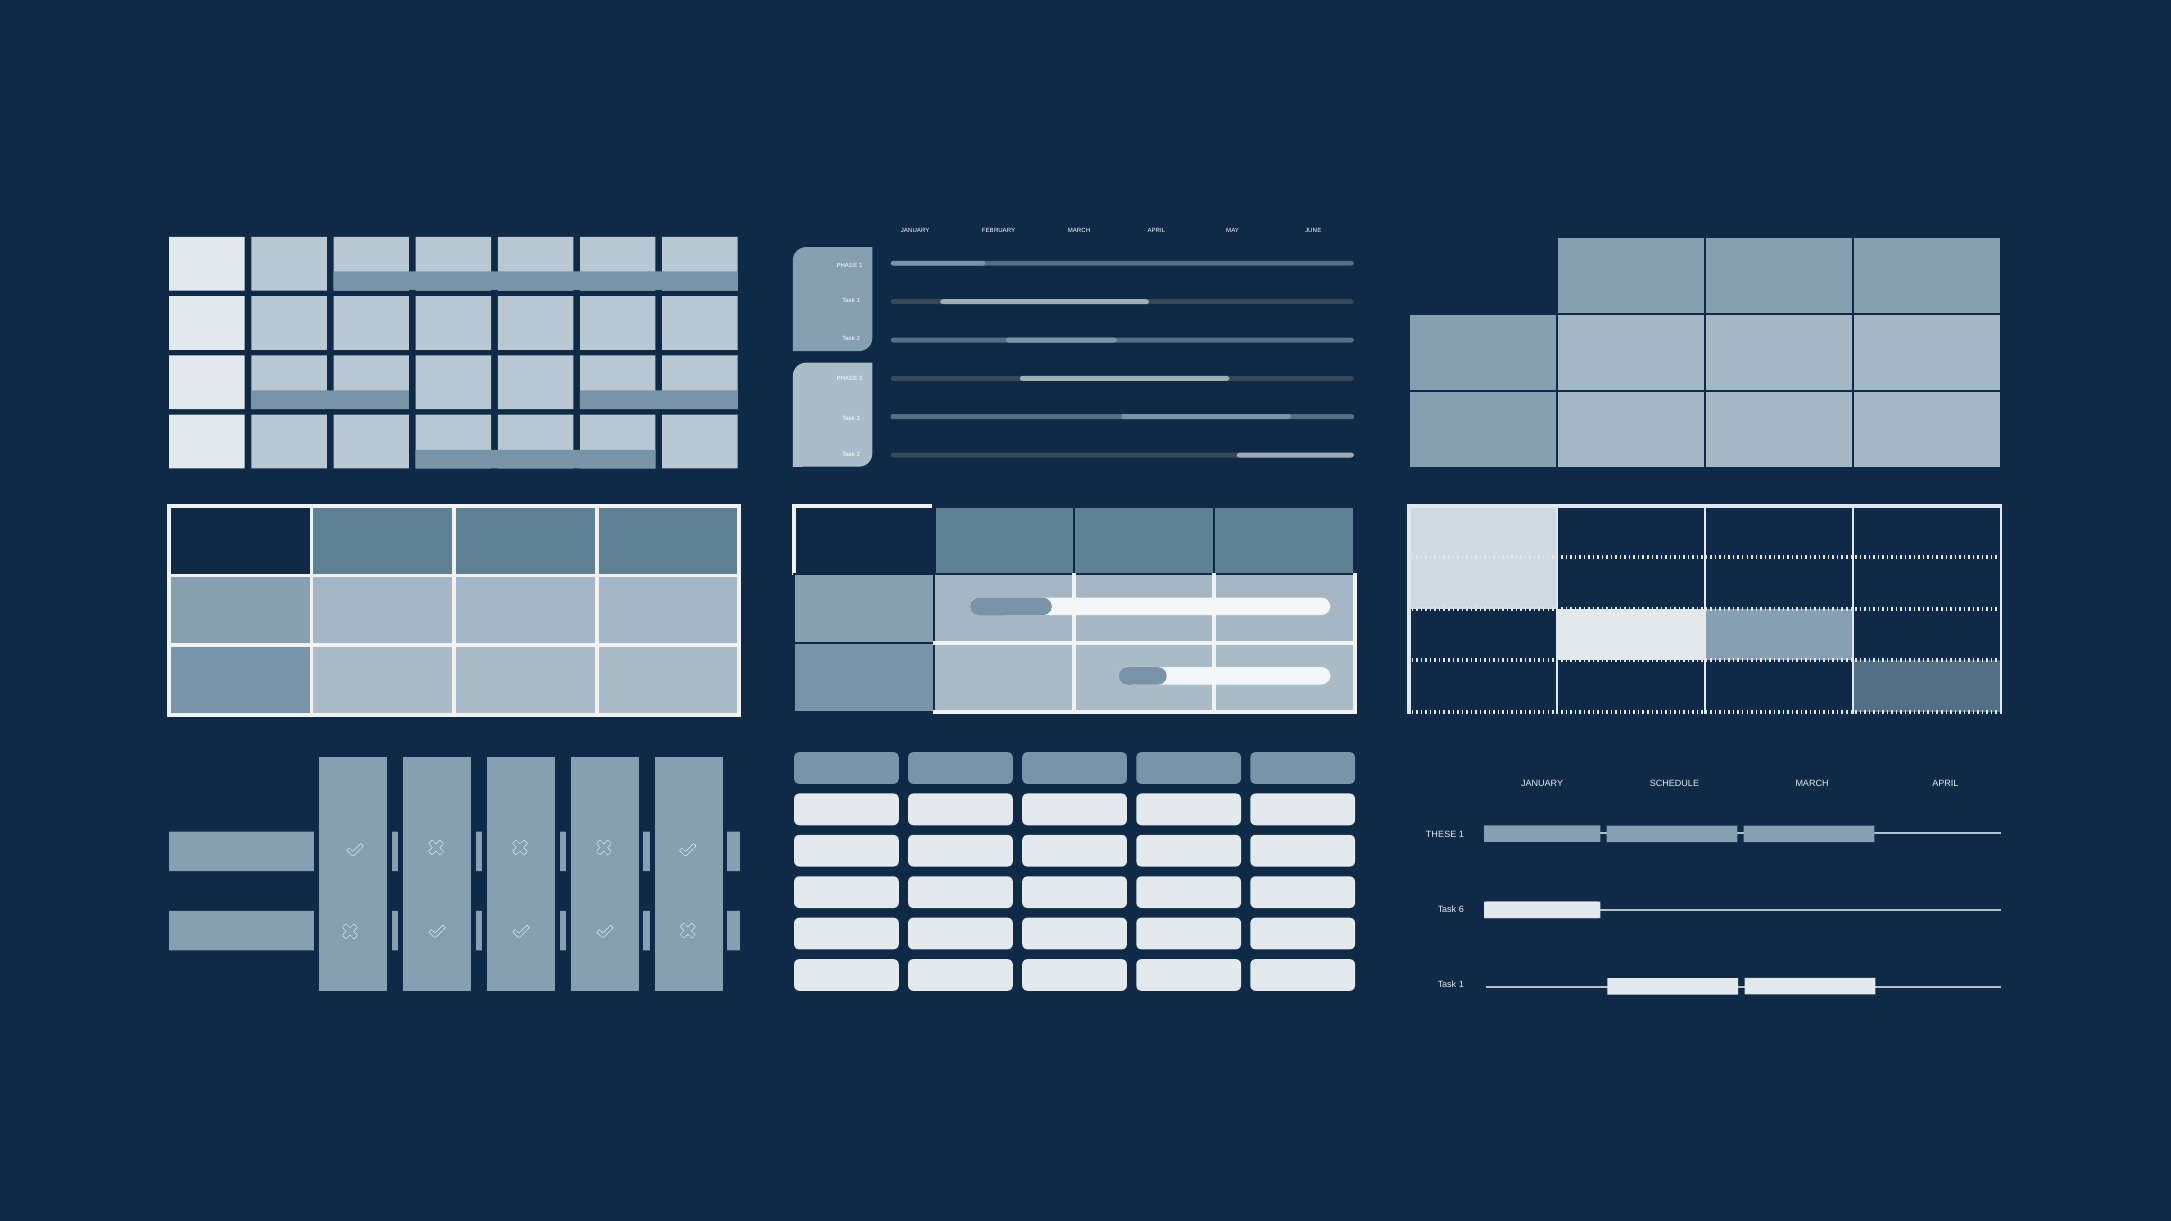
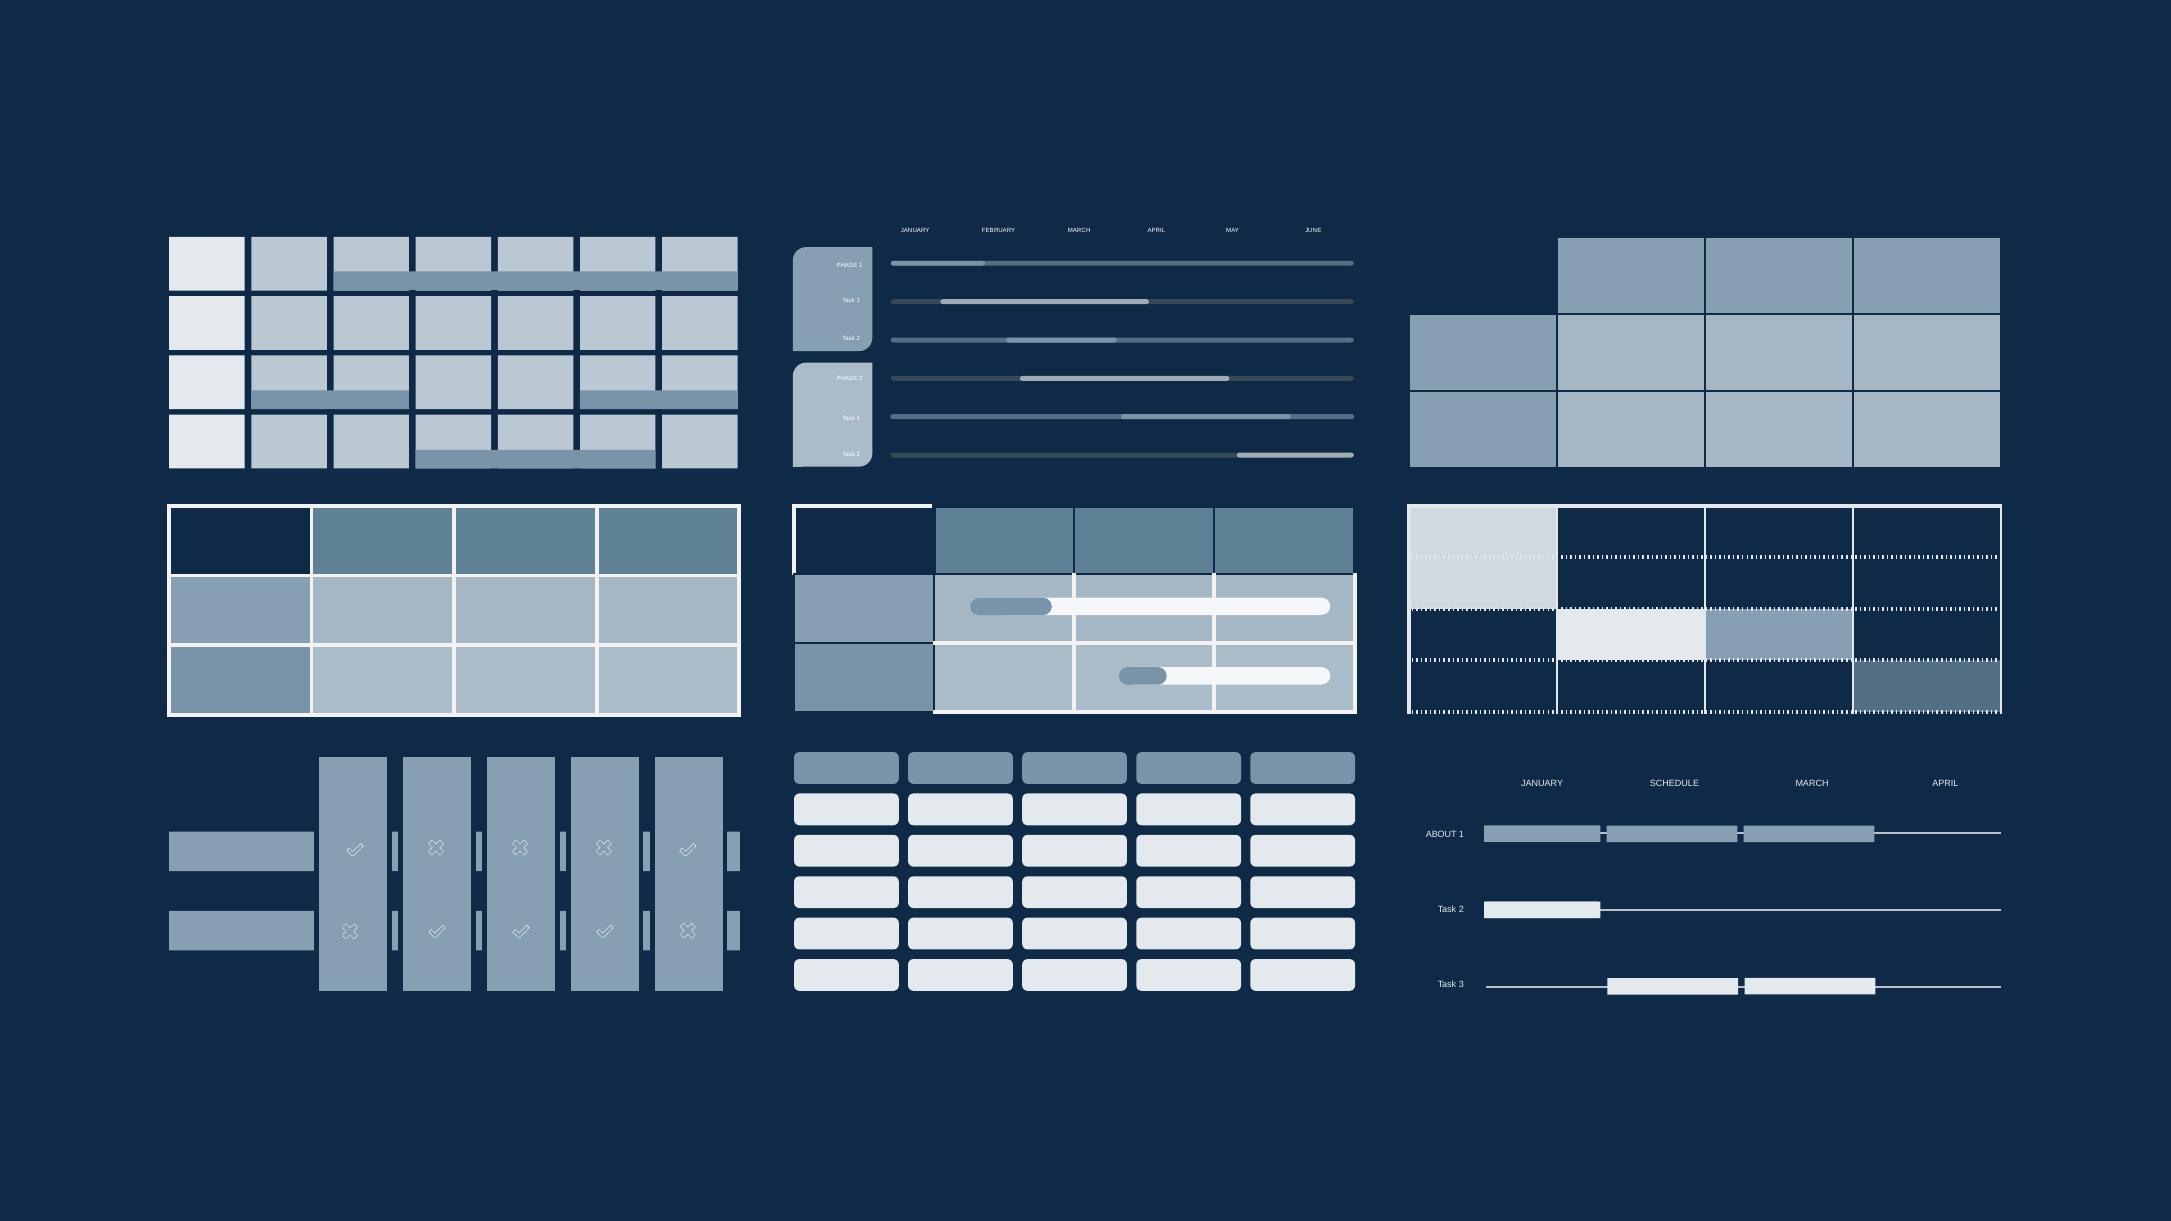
THESE: THESE -> ABOUT
6 at (1461, 909): 6 -> 2
1 at (1461, 984): 1 -> 3
